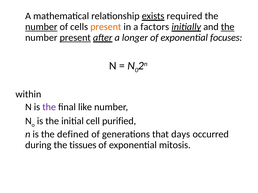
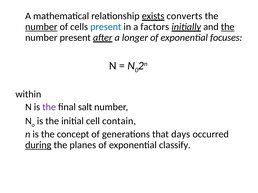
required: required -> converts
present at (106, 27) colour: orange -> blue
present at (75, 38) underline: present -> none
like: like -> salt
purified: purified -> contain
defined: defined -> concept
during underline: none -> present
tissues: tissues -> planes
mitosis: mitosis -> classify
